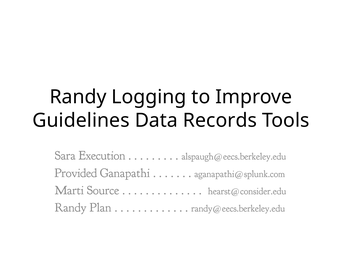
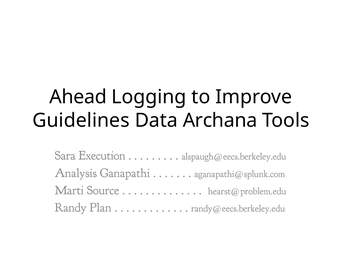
Randy at (78, 97): Randy -> Ahead
Records: Records -> Archana
Provided: Provided -> Analysis
hearst@consider.edu: hearst@consider.edu -> hearst@problem.edu
